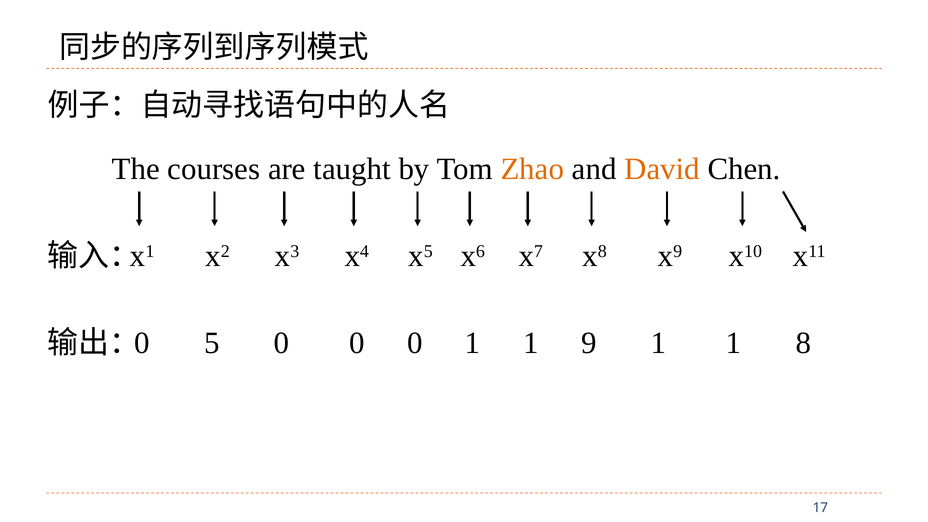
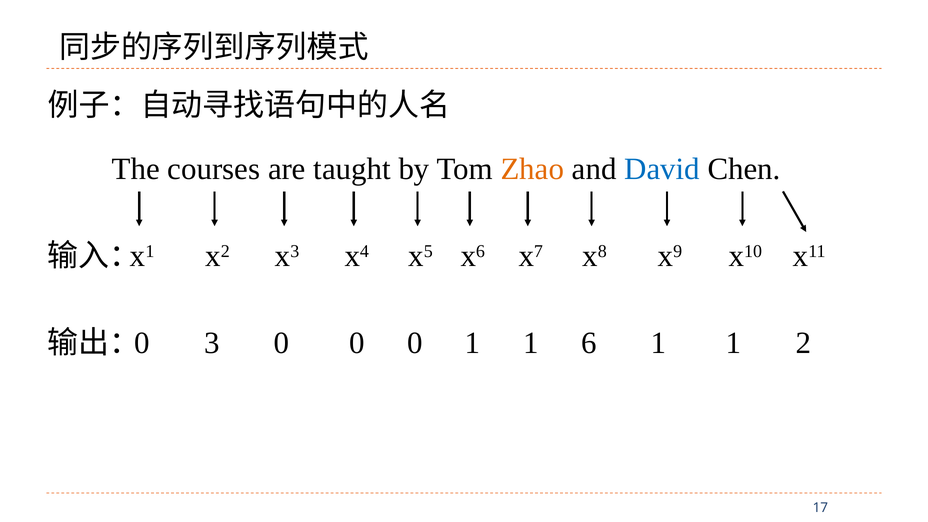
David colour: orange -> blue
5: 5 -> 3
9: 9 -> 6
8: 8 -> 2
